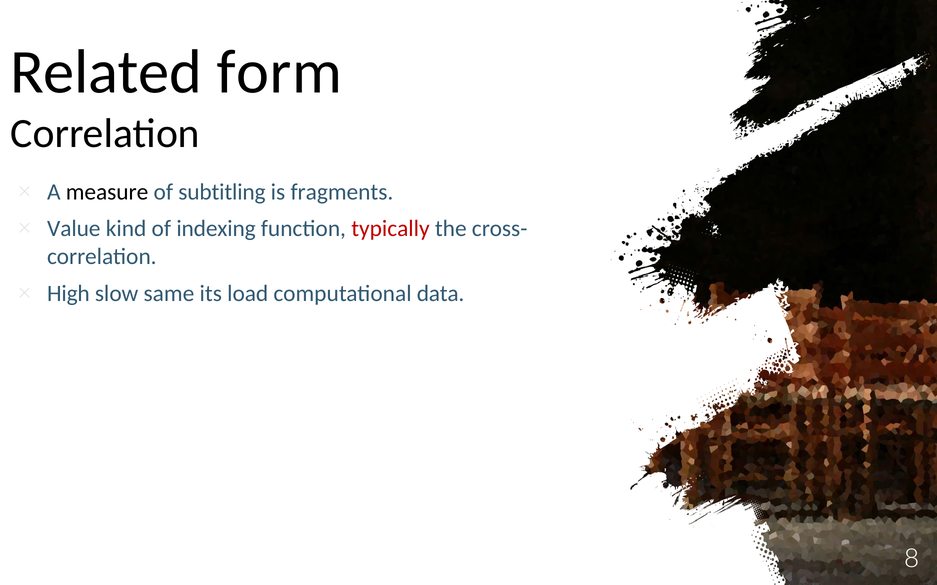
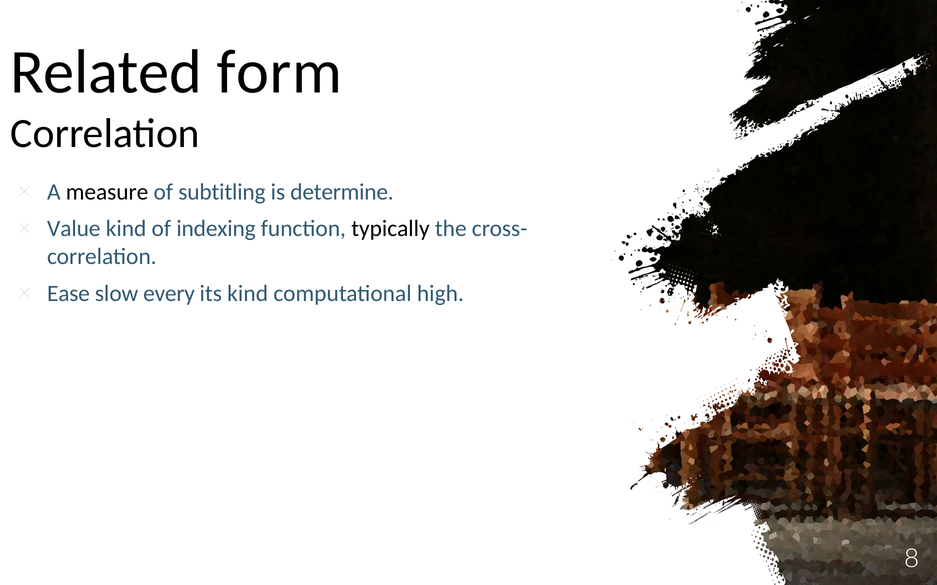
fragments: fragments -> determine
typically colour: red -> black
High: High -> Ease
same: same -> every
its load: load -> kind
data: data -> high
